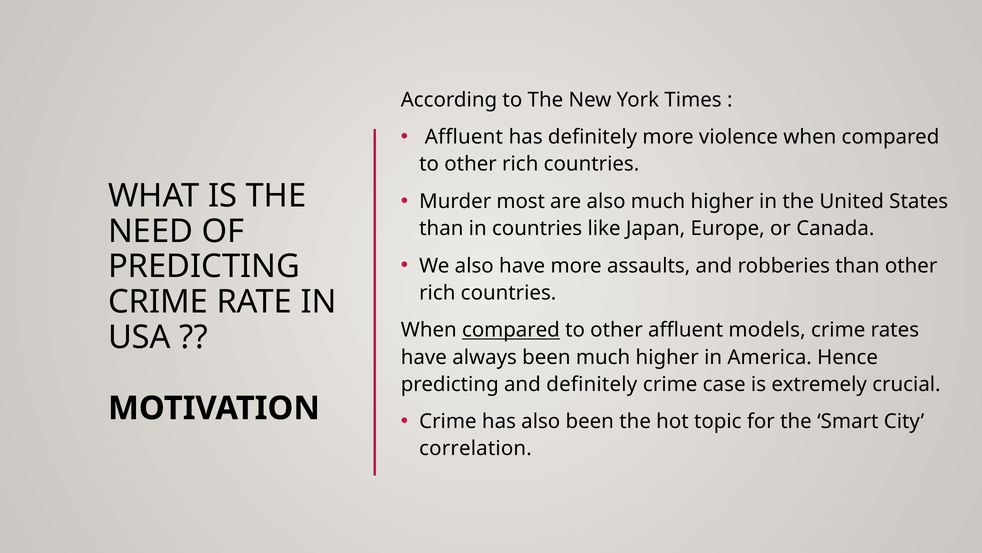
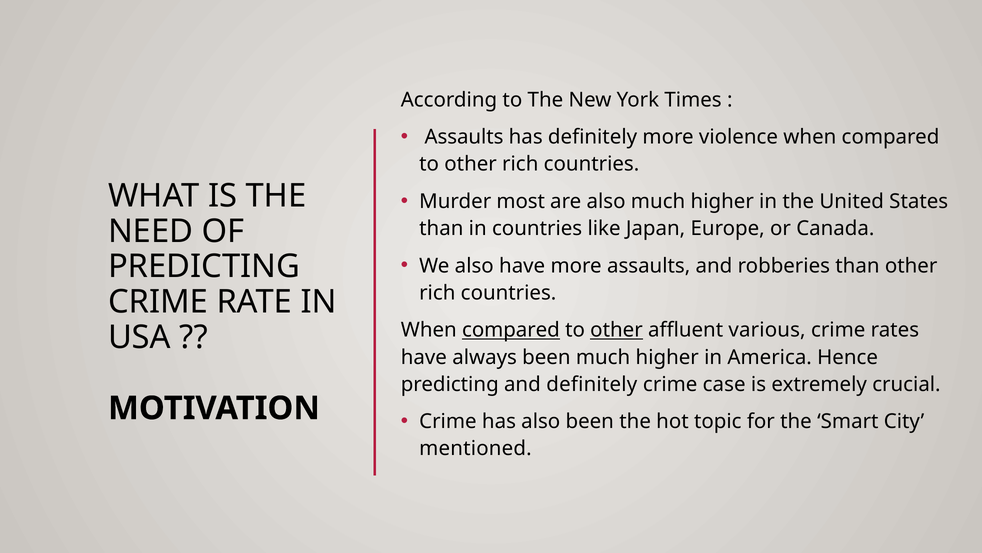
Affluent at (464, 137): Affluent -> Assaults
other at (616, 330) underline: none -> present
models: models -> various
correlation: correlation -> mentioned
